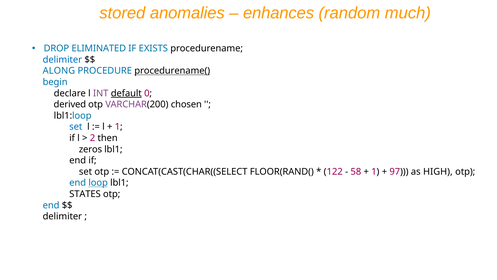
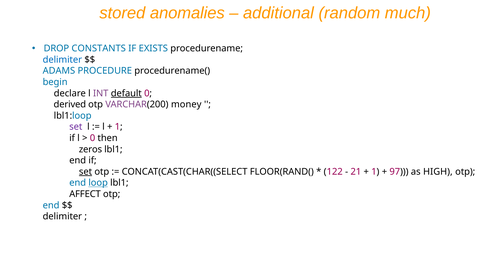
enhances: enhances -> additional
ELIMINATED: ELIMINATED -> CONSTANTS
ALONG: ALONG -> ADAMS
procedurename( underline: present -> none
chosen: chosen -> money
set at (76, 127) colour: blue -> purple
2 at (93, 138): 2 -> 0
set at (86, 171) underline: none -> present
58: 58 -> 21
STATES: STATES -> AFFECT
